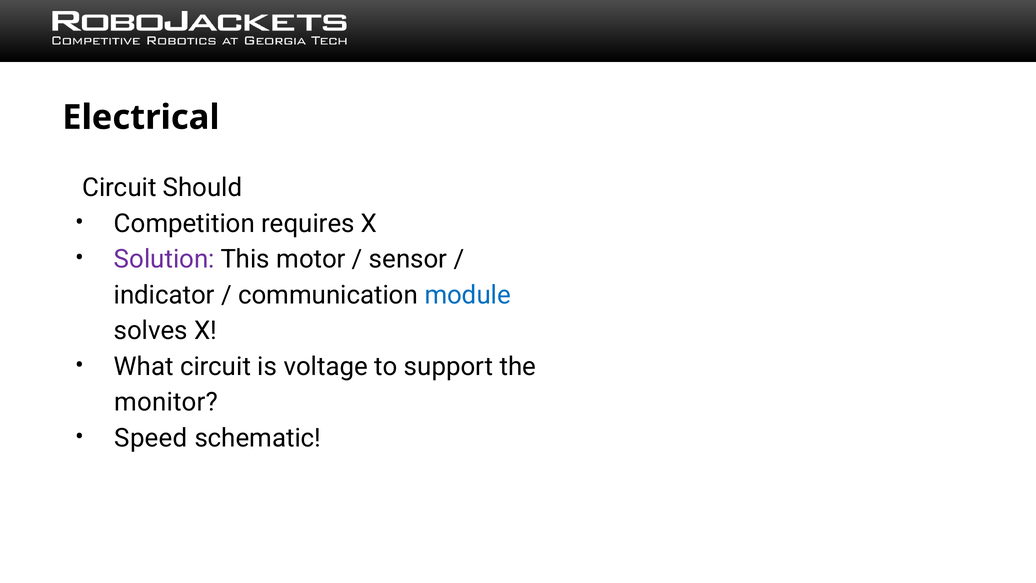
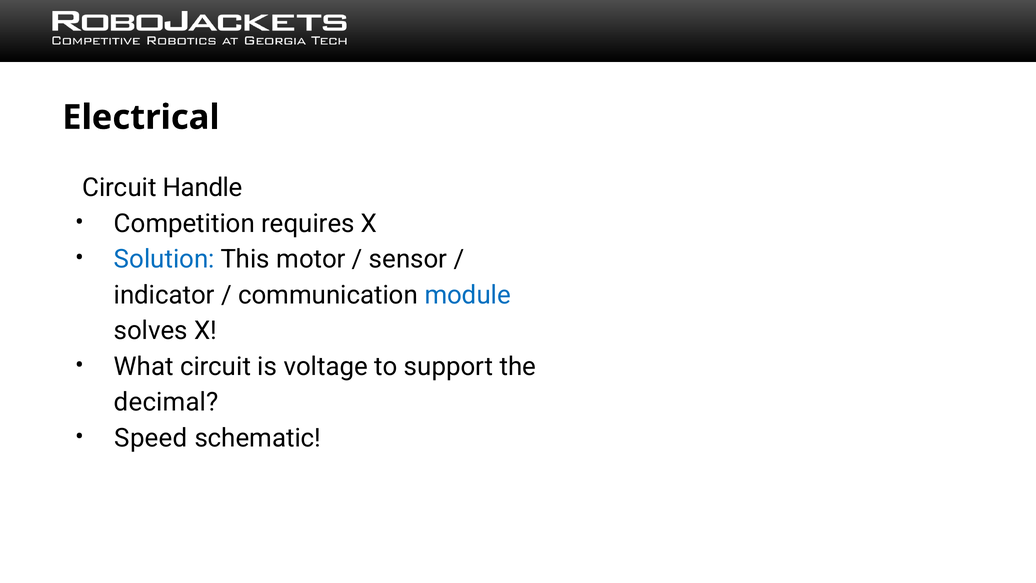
Should: Should -> Handle
Solution colour: purple -> blue
monitor: monitor -> decimal
